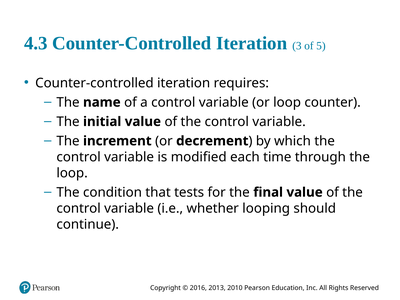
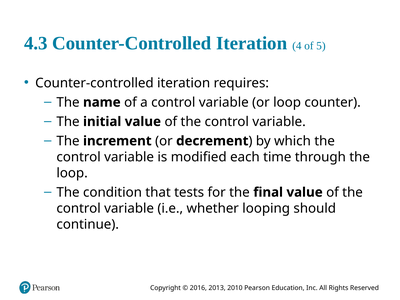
3: 3 -> 4
